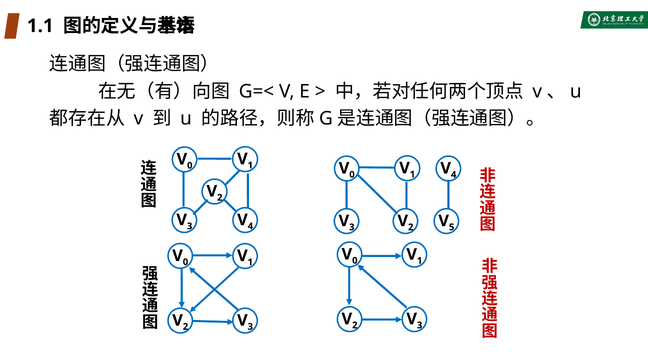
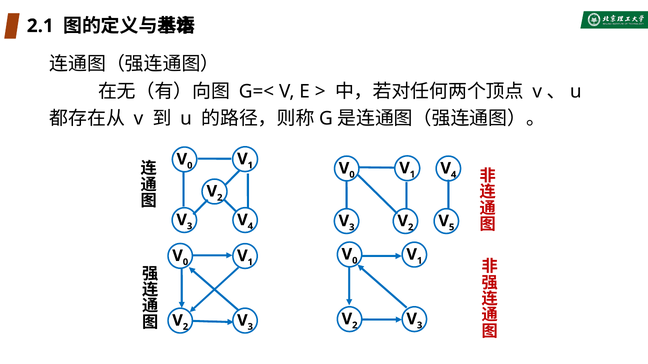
1.1: 1.1 -> 2.1
